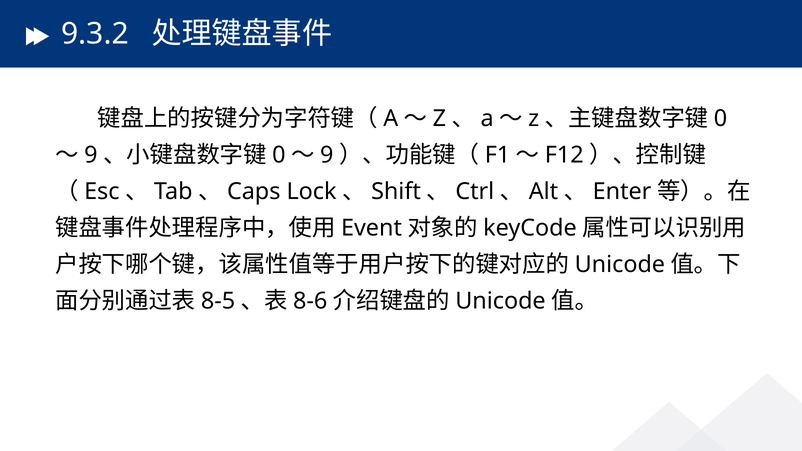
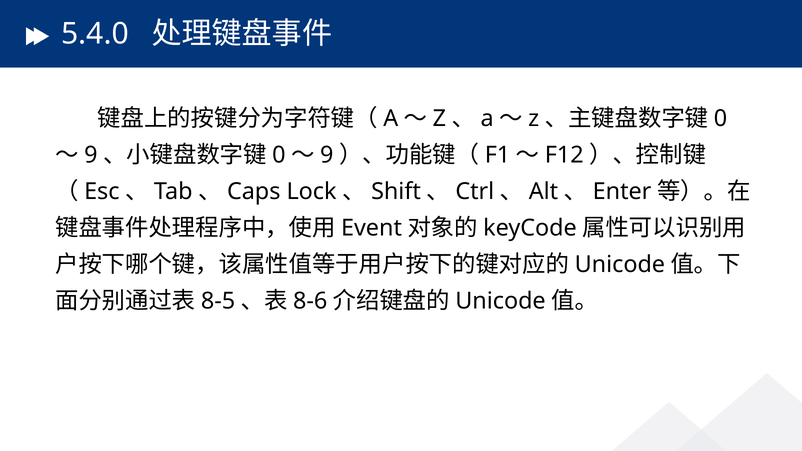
9.3.2: 9.3.2 -> 5.4.0
